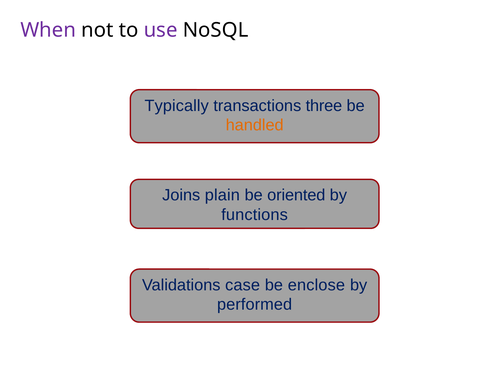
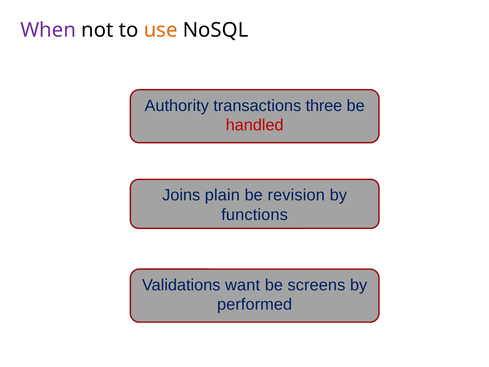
use colour: purple -> orange
Typically: Typically -> Authority
handled colour: orange -> red
oriented: oriented -> revision
case: case -> want
enclose: enclose -> screens
